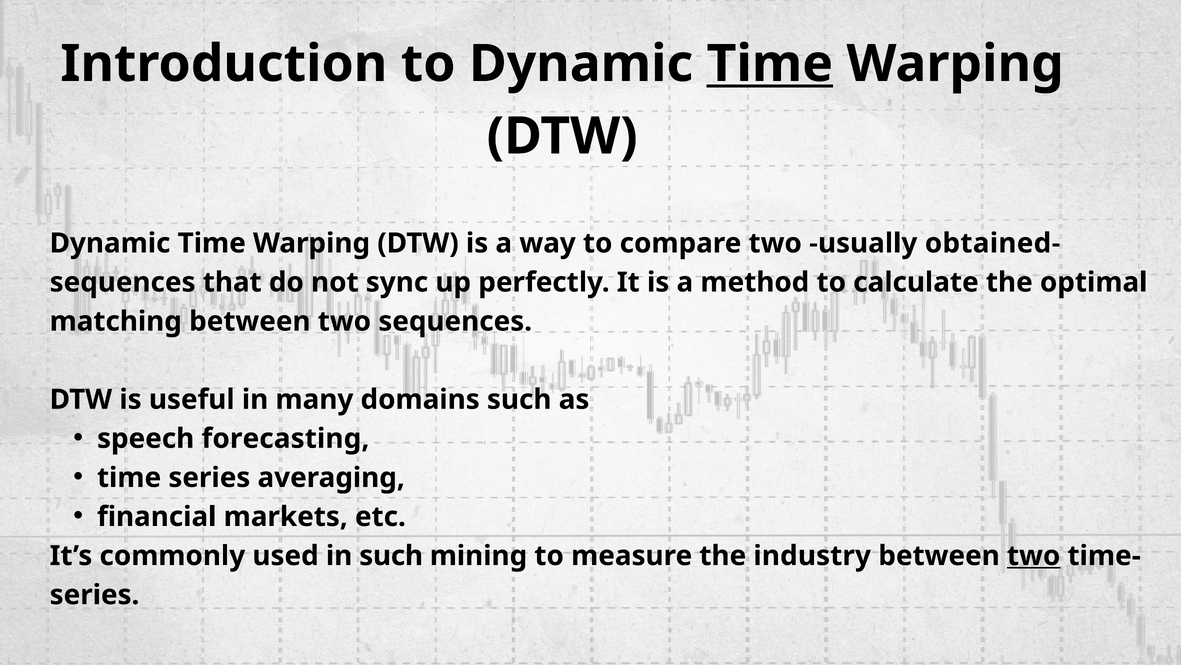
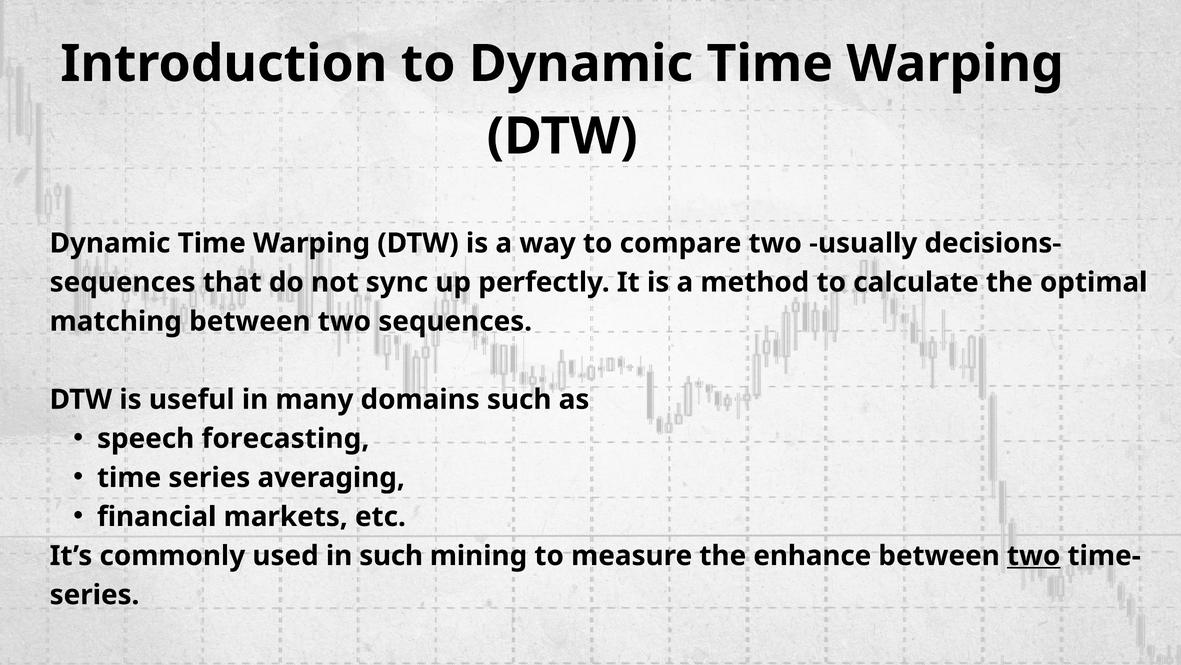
Time at (770, 64) underline: present -> none
obtained-: obtained- -> decisions-
industry: industry -> enhance
